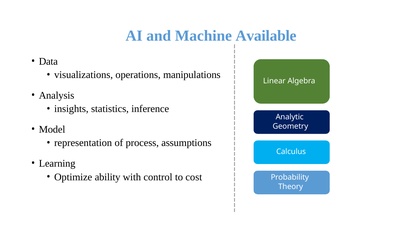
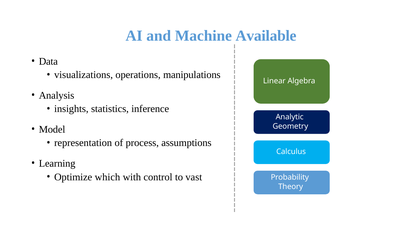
ability: ability -> which
cost: cost -> vast
